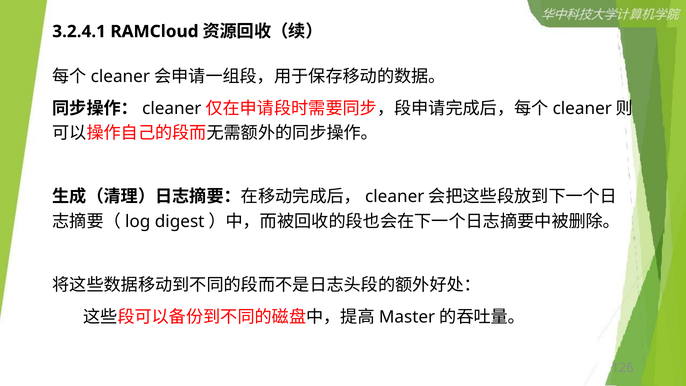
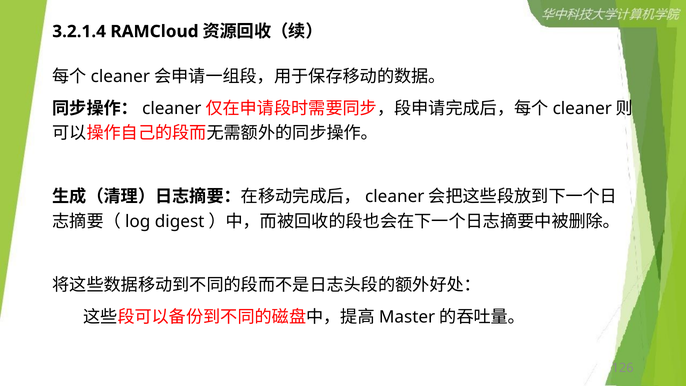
3.2.4.1: 3.2.4.1 -> 3.2.1.4
